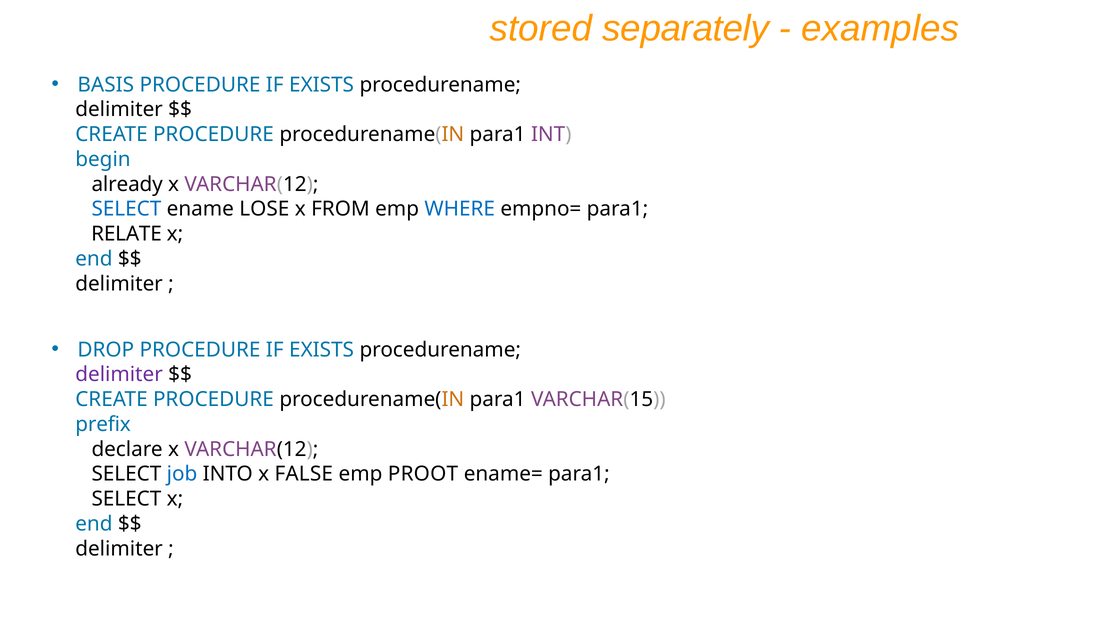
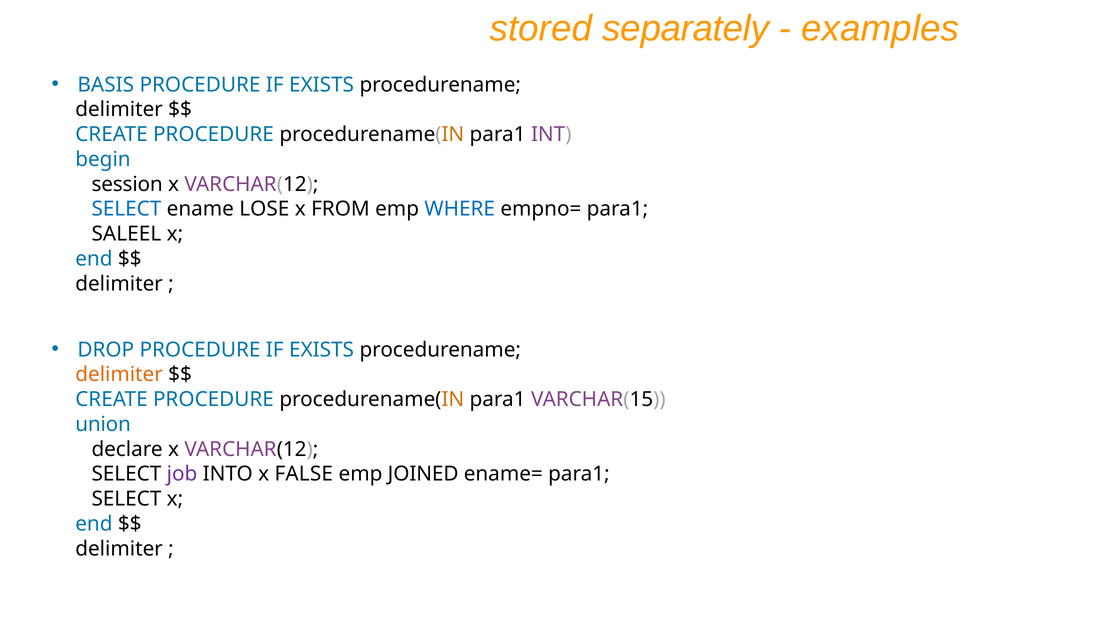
already: already -> session
RELATE: RELATE -> SALEEL
delimiter at (119, 375) colour: purple -> orange
prefix: prefix -> union
job colour: blue -> purple
PROOT: PROOT -> JOINED
